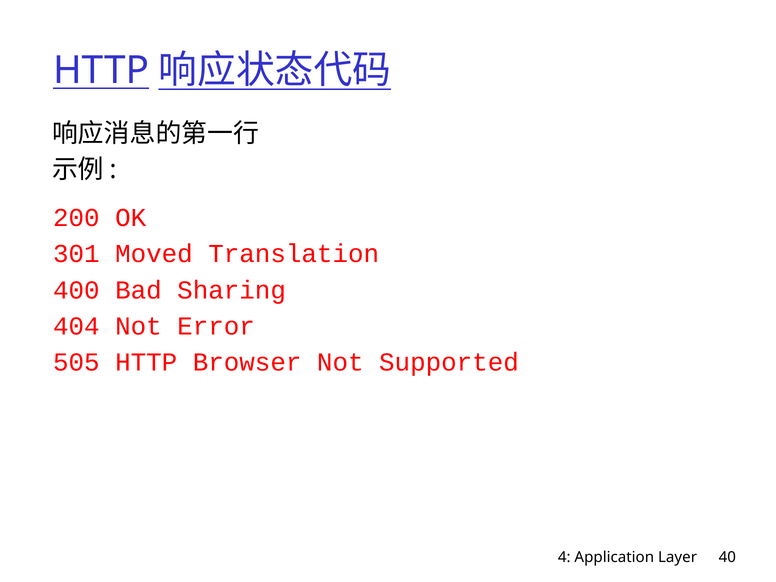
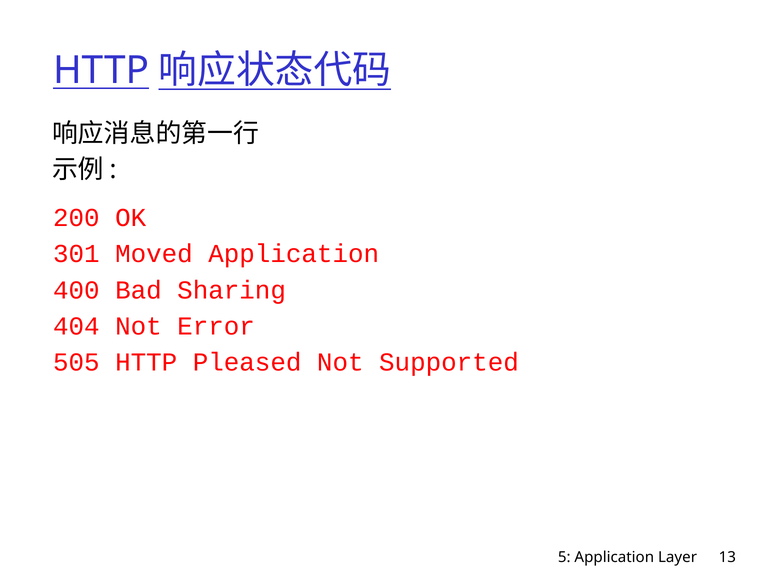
Moved Translation: Translation -> Application
Browser: Browser -> Pleased
4: 4 -> 5
40: 40 -> 13
